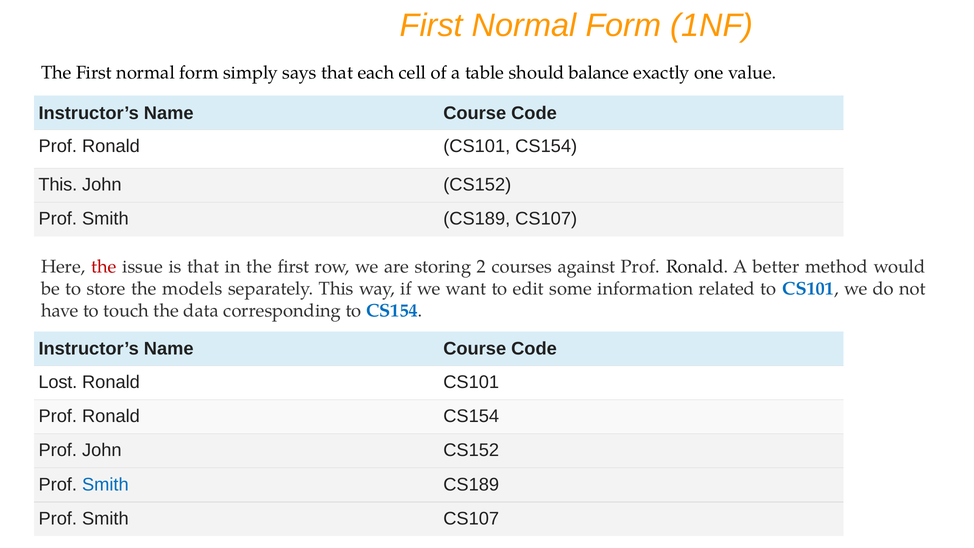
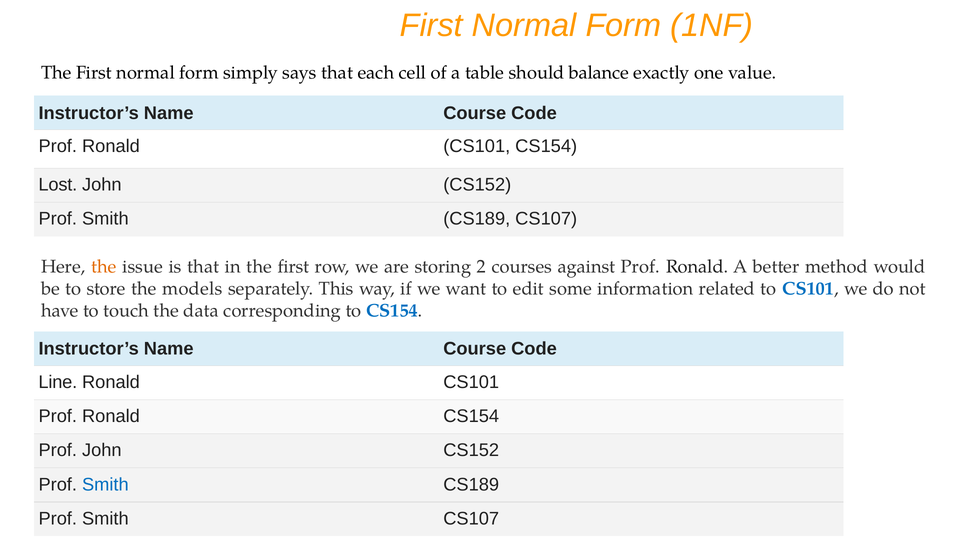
This at (58, 185): This -> Lost
the at (104, 267) colour: red -> orange
Lost: Lost -> Line
